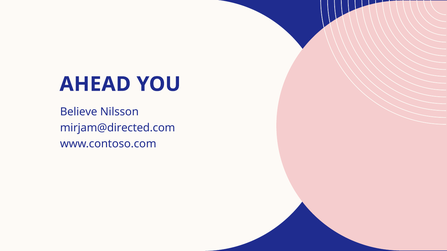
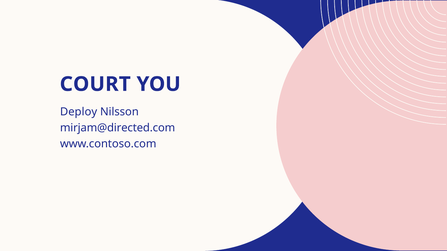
AHEAD: AHEAD -> COURT
Believe: Believe -> Deploy
